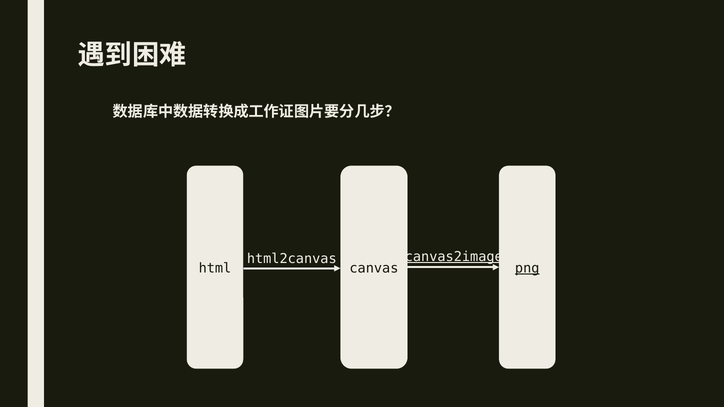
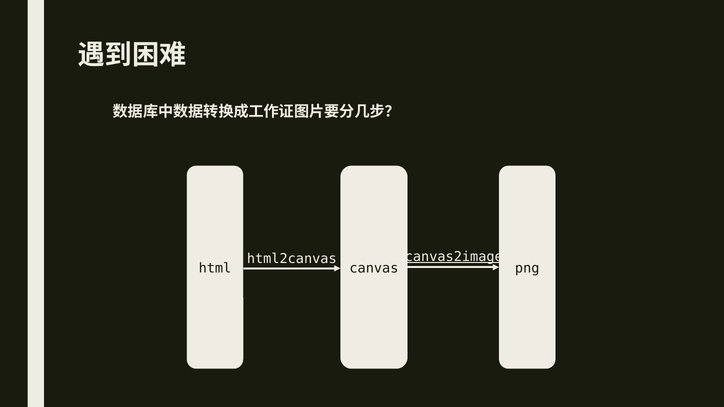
png underline: present -> none
